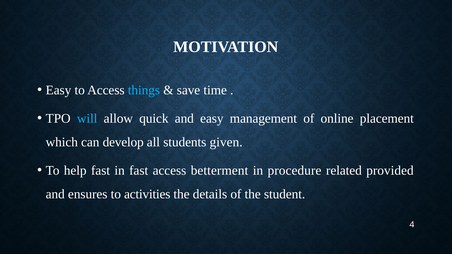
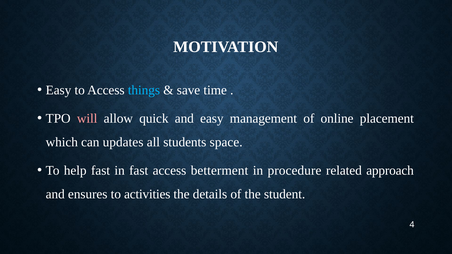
will colour: light blue -> pink
develop: develop -> updates
given: given -> space
provided: provided -> approach
